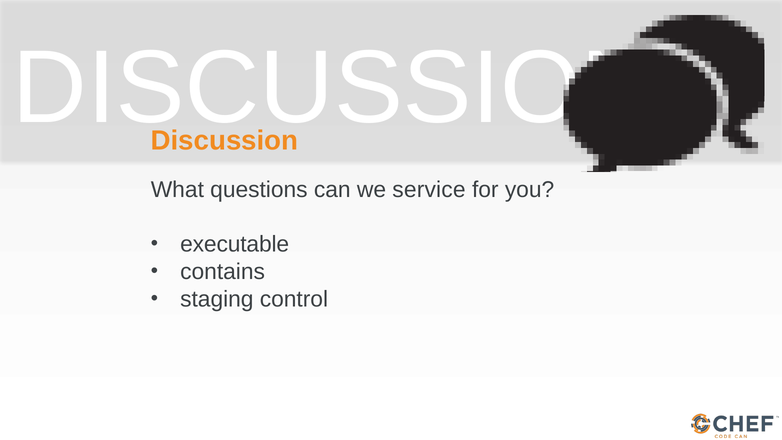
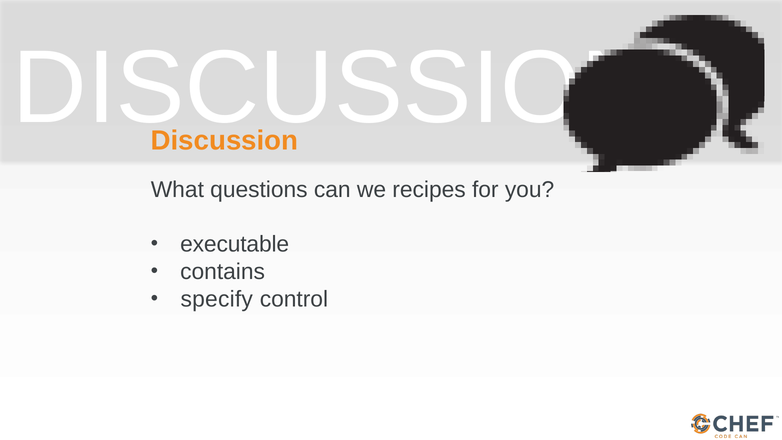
service: service -> recipes
staging: staging -> specify
